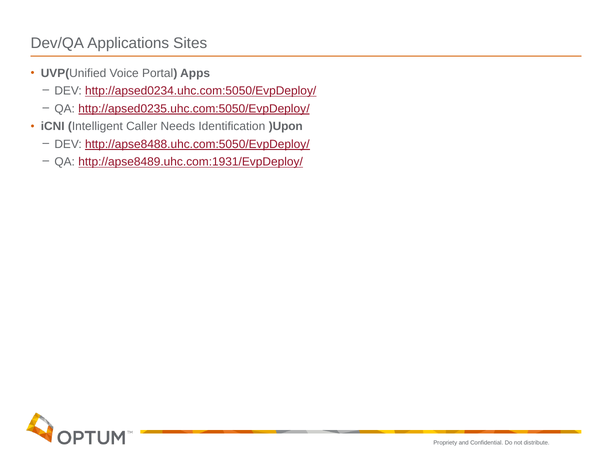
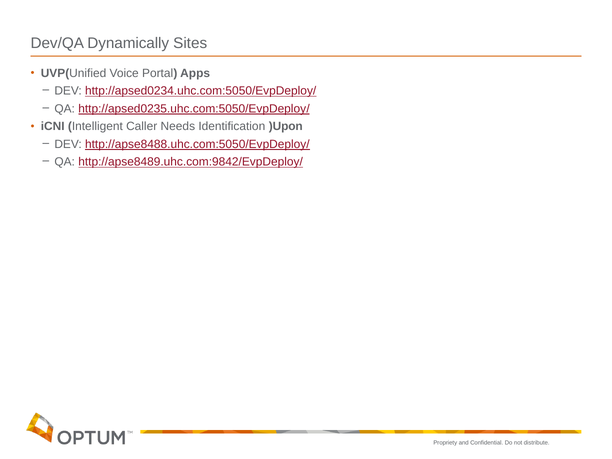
Applications: Applications -> Dynamically
http://apse8489.uhc.com:1931/EvpDeploy/: http://apse8489.uhc.com:1931/EvpDeploy/ -> http://apse8489.uhc.com:9842/EvpDeploy/
